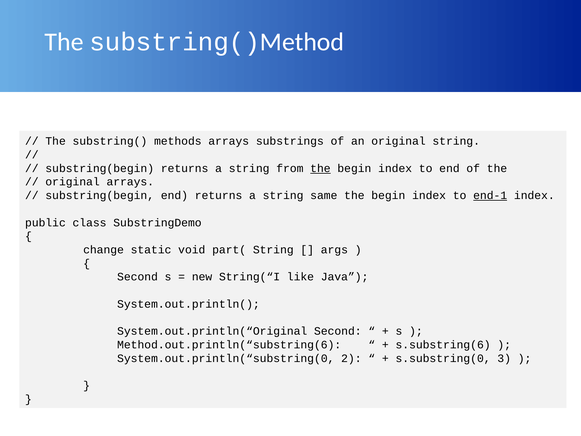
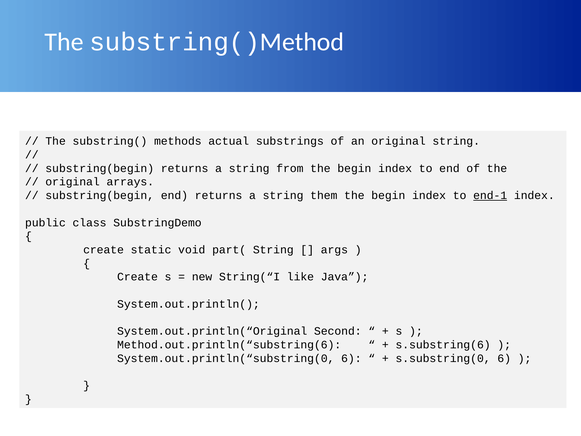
methods arrays: arrays -> actual
the at (320, 168) underline: present -> none
same: same -> them
change at (104, 250): change -> create
Second at (138, 277): Second -> Create
System.out.println(“substring(0 2: 2 -> 6
s.substring(0 3: 3 -> 6
